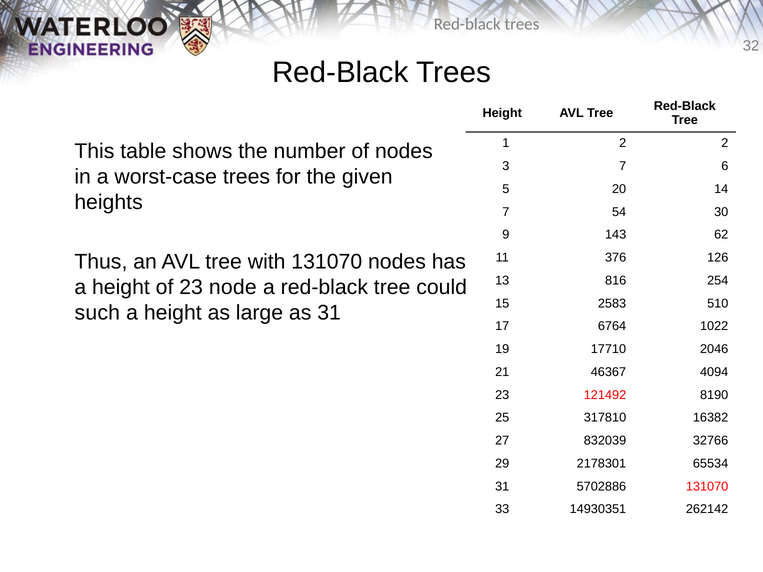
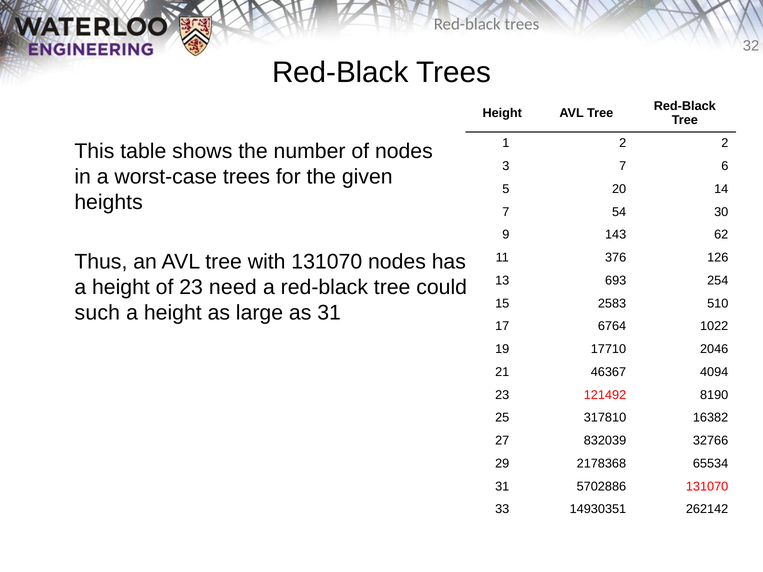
816: 816 -> 693
node: node -> need
2178301: 2178301 -> 2178368
